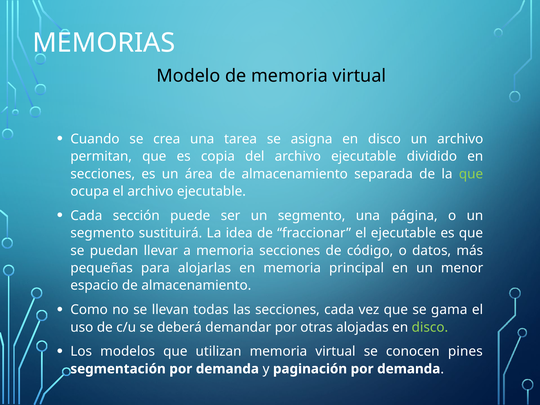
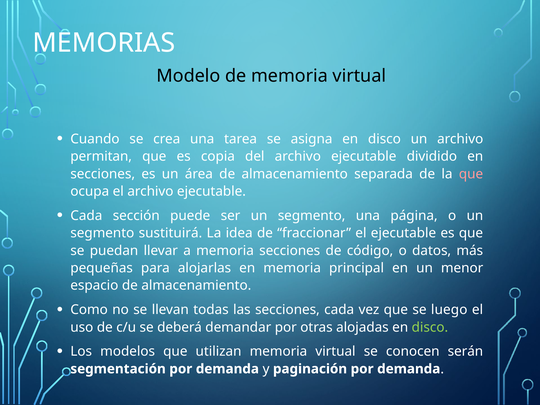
que at (471, 174) colour: light green -> pink
gama: gama -> luego
pines: pines -> serán
